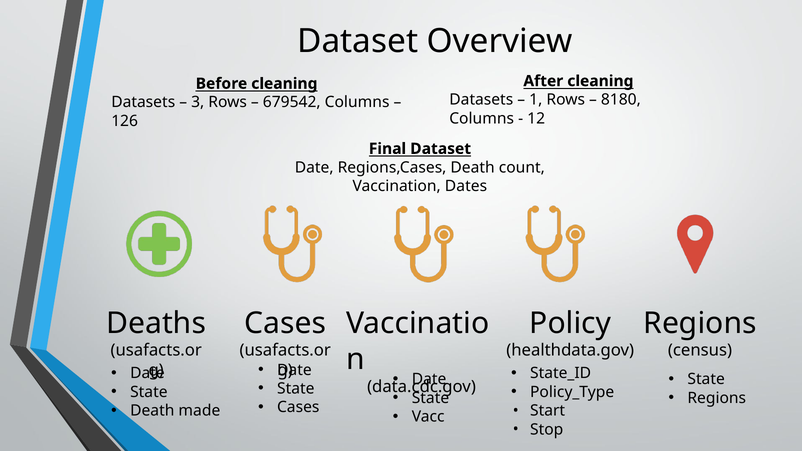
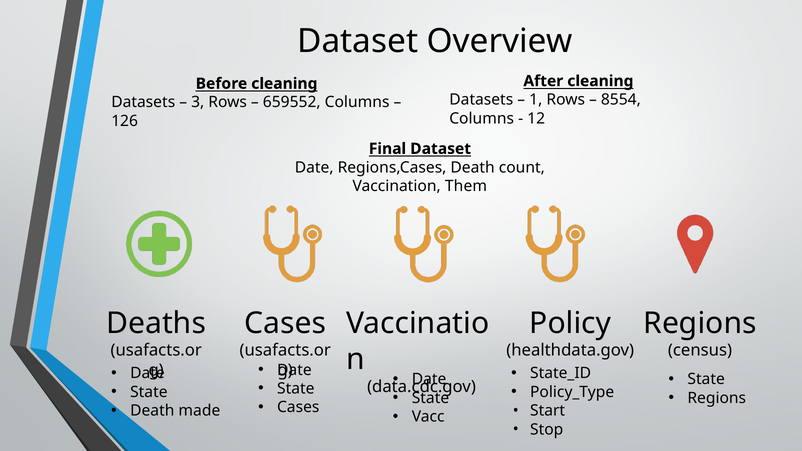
8180: 8180 -> 8554
679542: 679542 -> 659552
Dates: Dates -> Them
